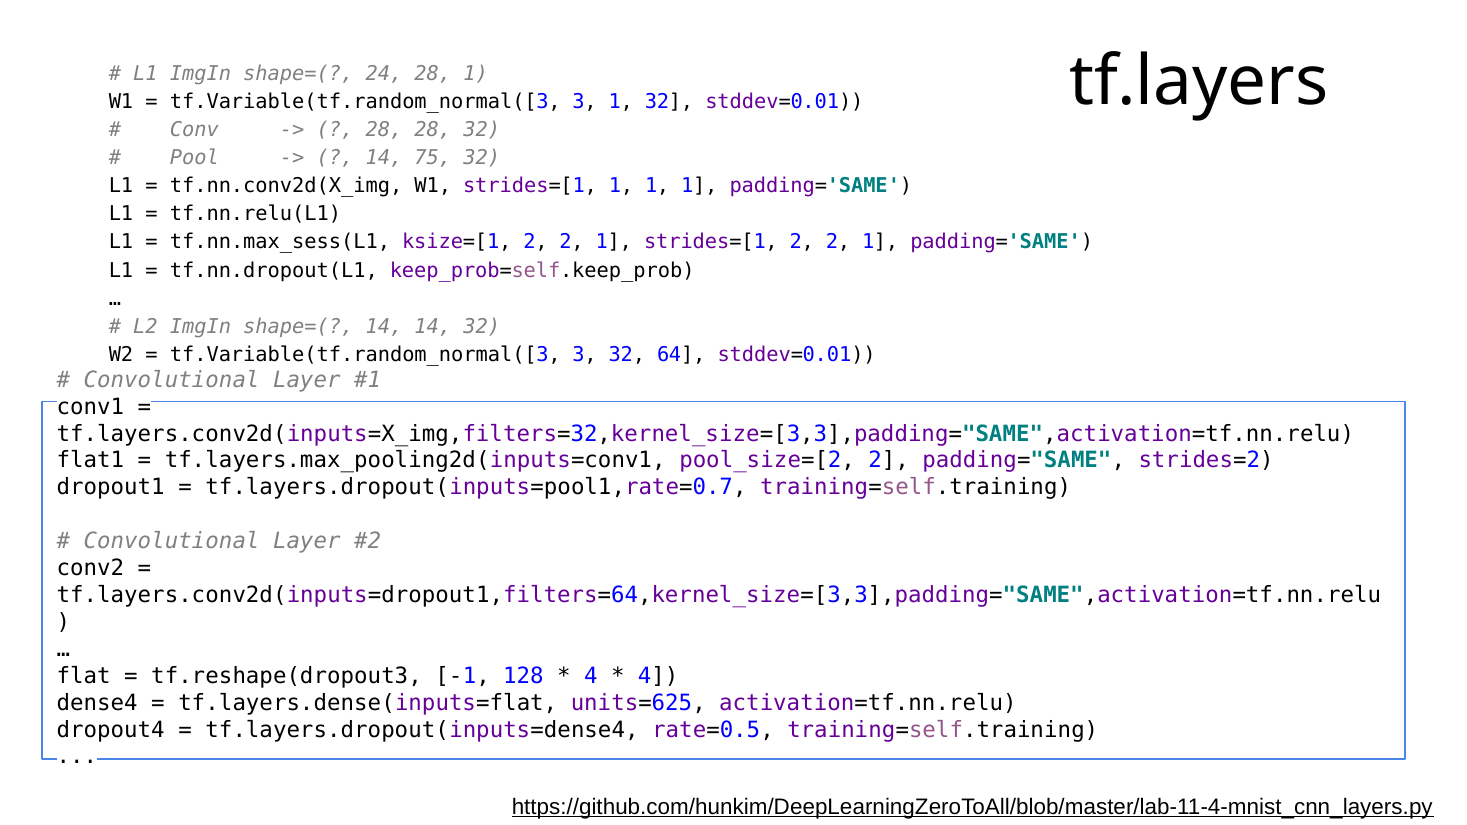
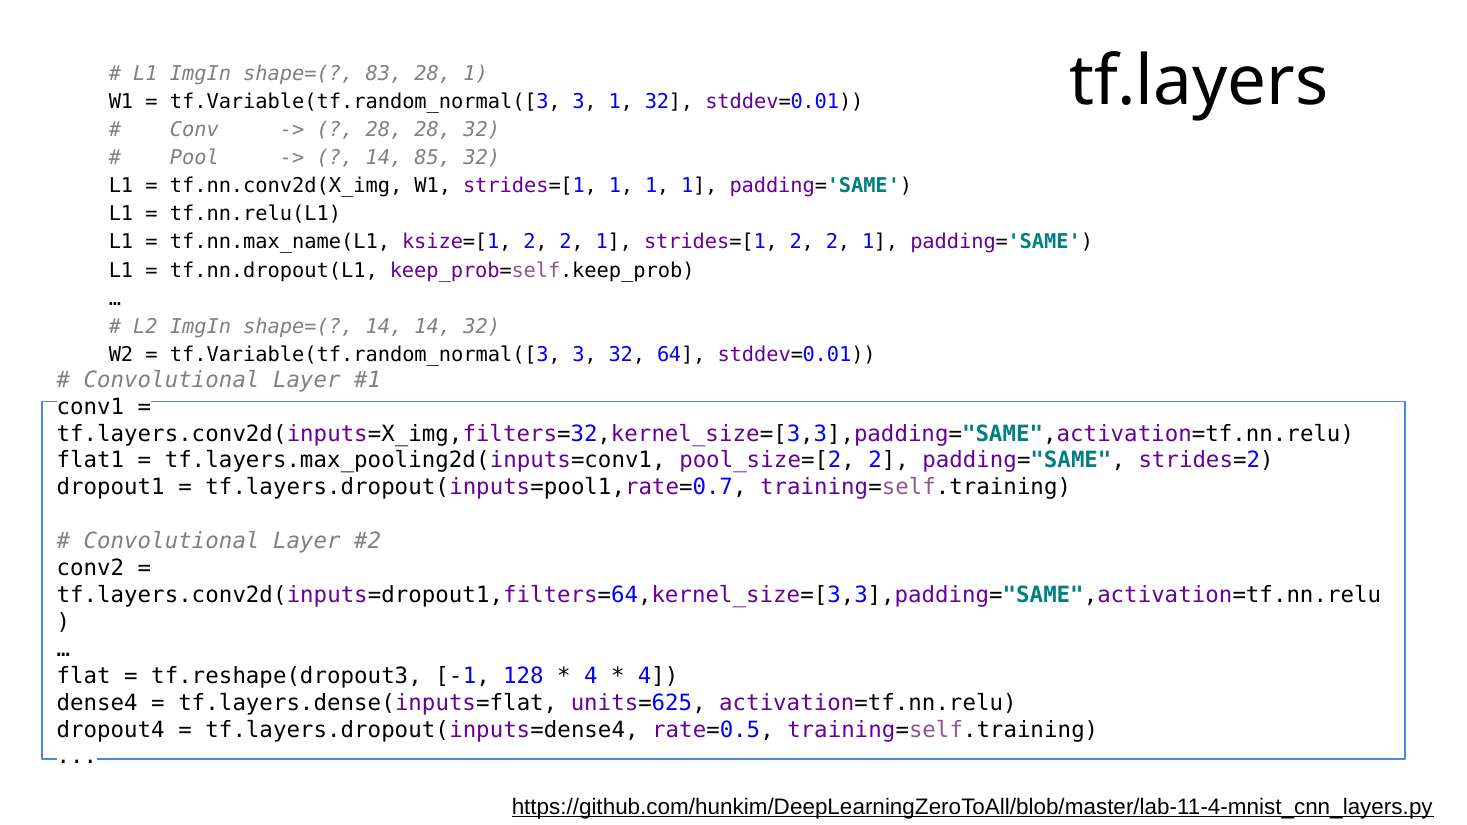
24: 24 -> 83
75: 75 -> 85
tf.nn.max_sess(L1: tf.nn.max_sess(L1 -> tf.nn.max_name(L1
